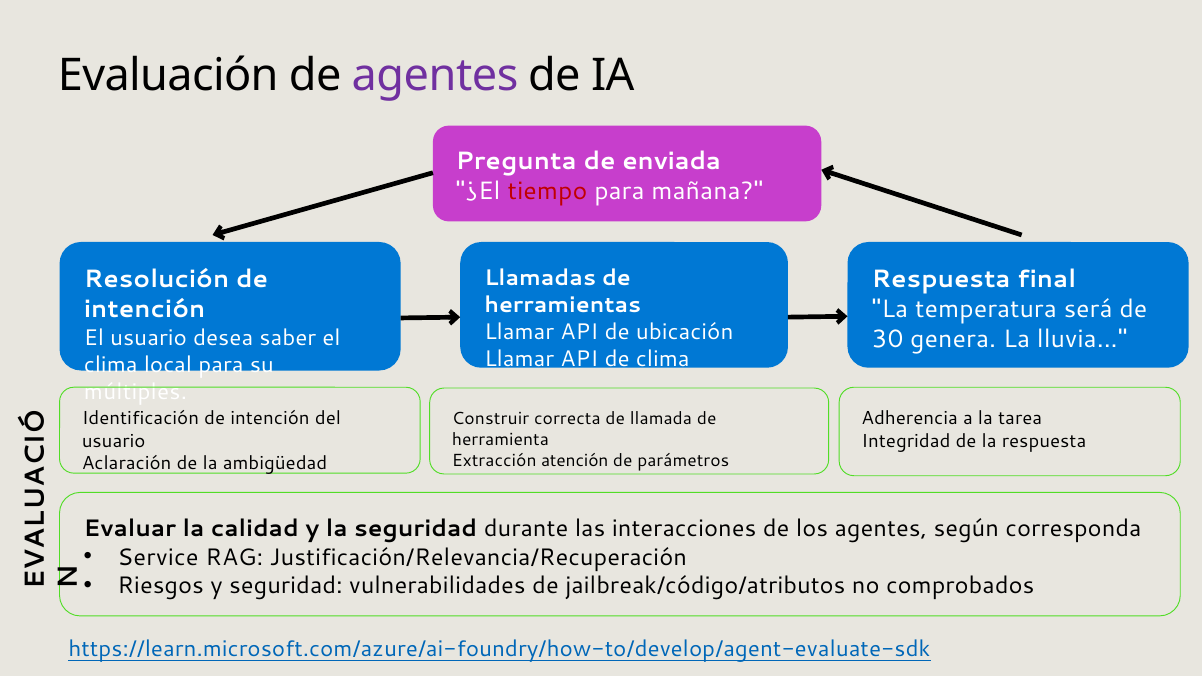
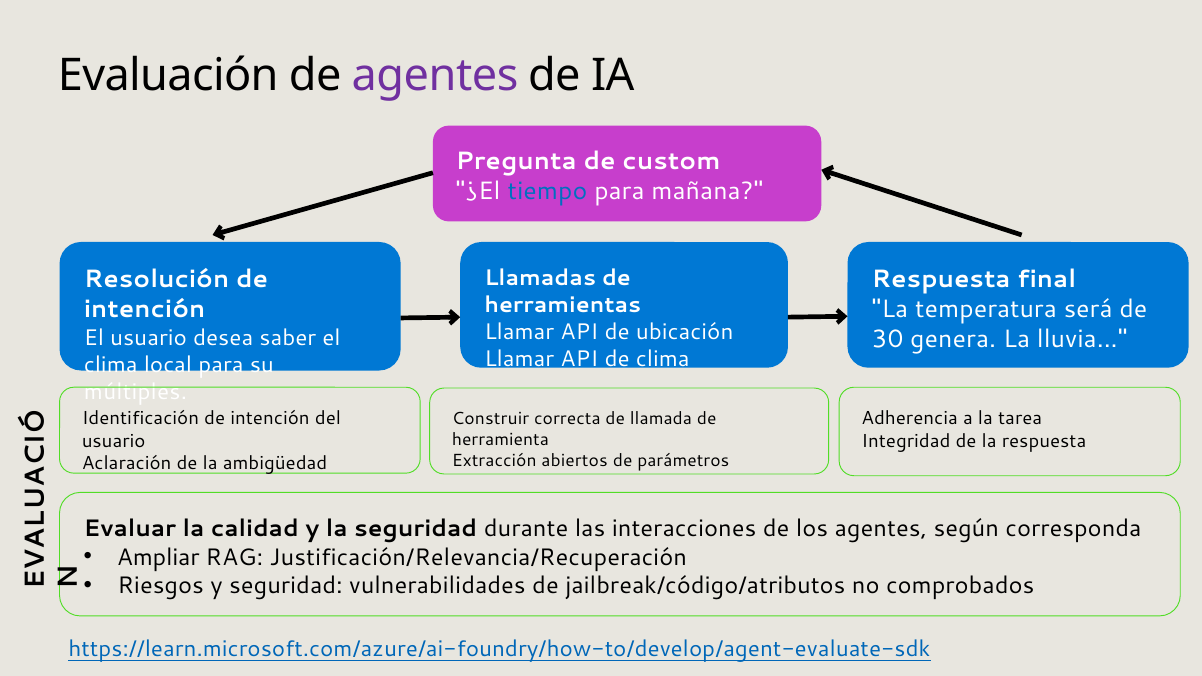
enviada: enviada -> custom
tiempo colour: red -> blue
atención: atención -> abiertos
Service: Service -> Ampliar
